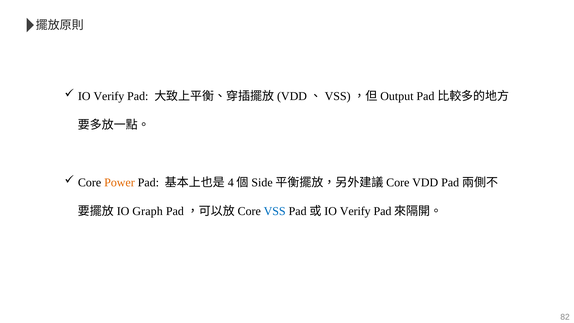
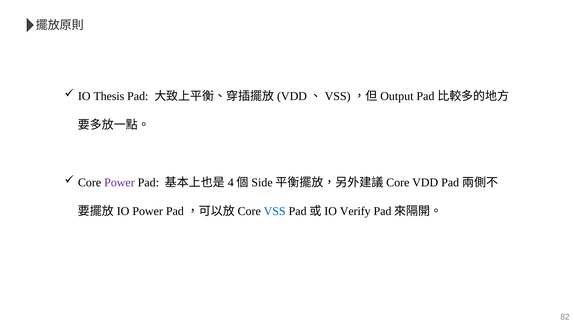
IO Verify: Verify -> Thesis
Power at (119, 182) colour: orange -> purple
Graph at (148, 211): Graph -> Power
